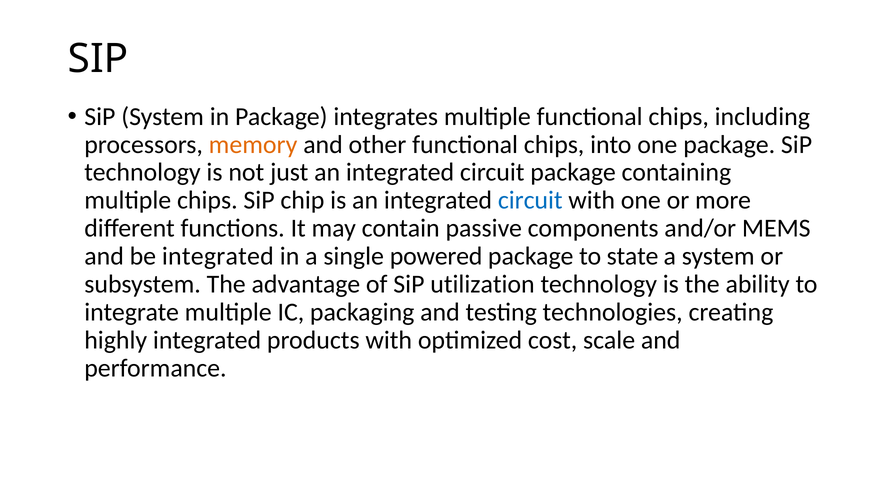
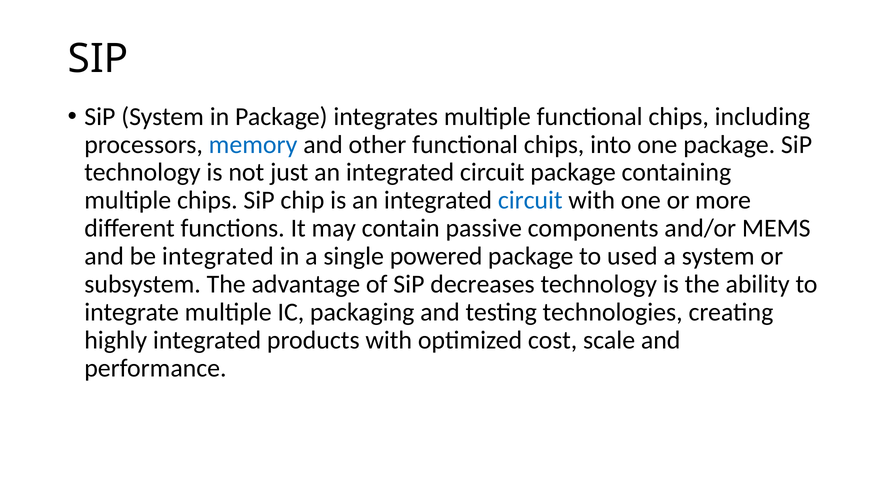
memory colour: orange -> blue
state: state -> used
utilization: utilization -> decreases
